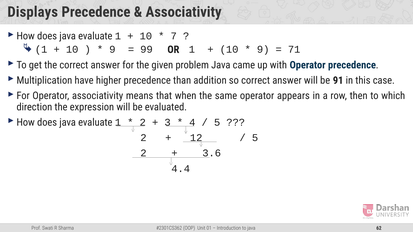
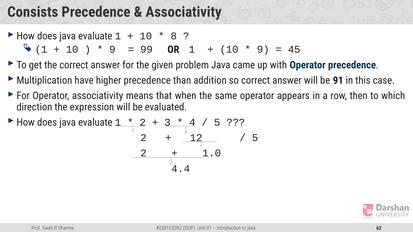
Displays: Displays -> Consists
7: 7 -> 8
71: 71 -> 45
3.6: 3.6 -> 1.0
